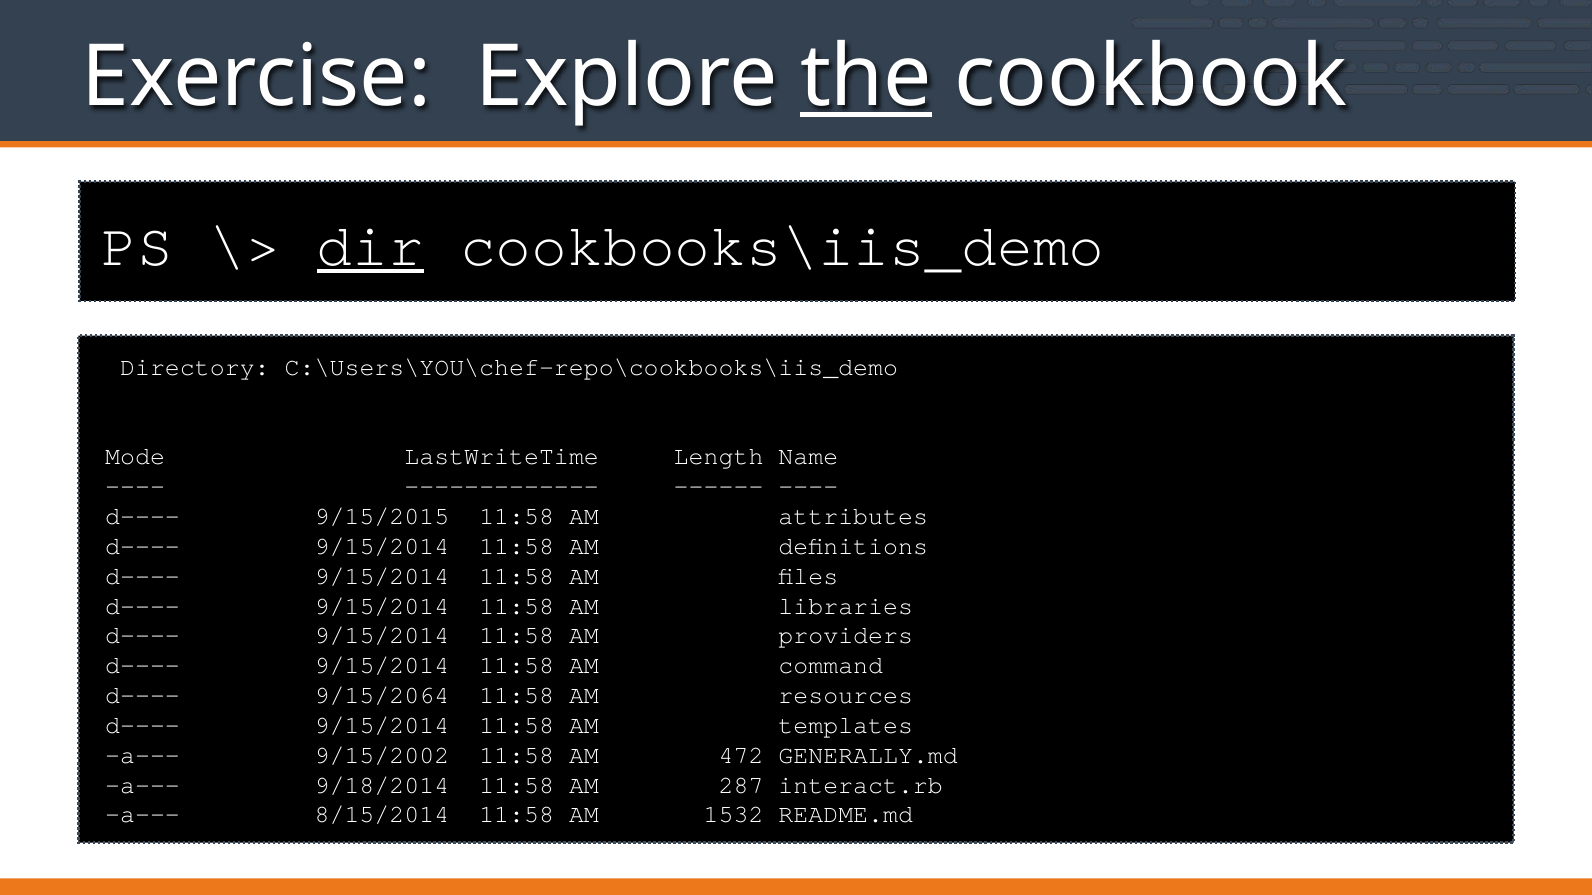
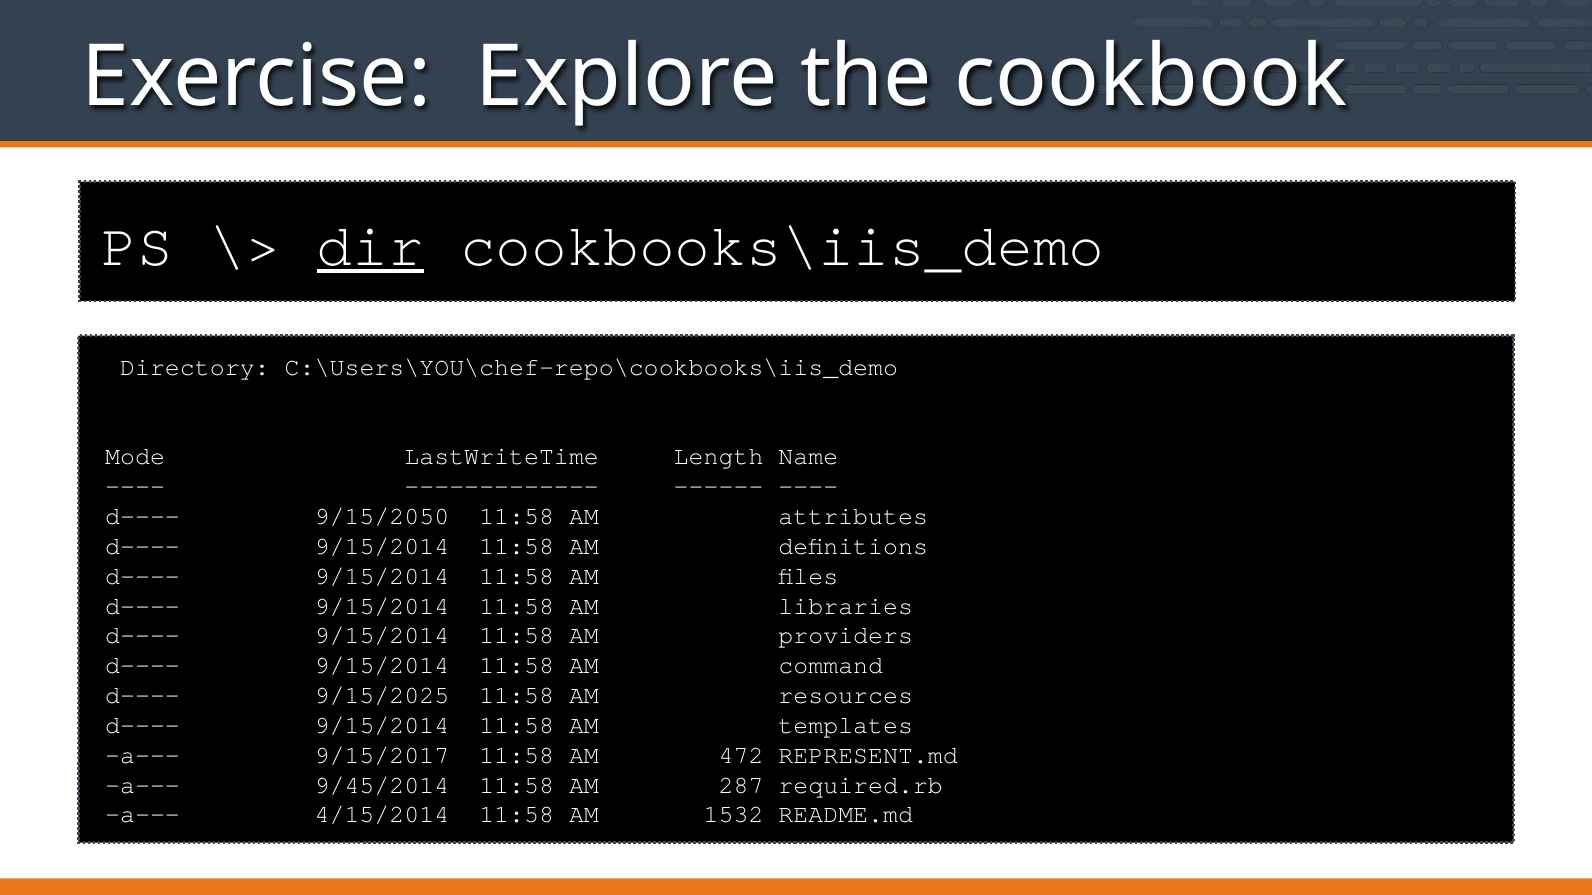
the underline: present -> none
9/15/2015: 9/15/2015 -> 9/15/2050
9/15/2064: 9/15/2064 -> 9/15/2025
9/15/2002: 9/15/2002 -> 9/15/2017
GENERALLY.md: GENERALLY.md -> REPRESENT.md
9/18/2014: 9/18/2014 -> 9/45/2014
interact.rb: interact.rb -> required.rb
8/15/2014: 8/15/2014 -> 4/15/2014
